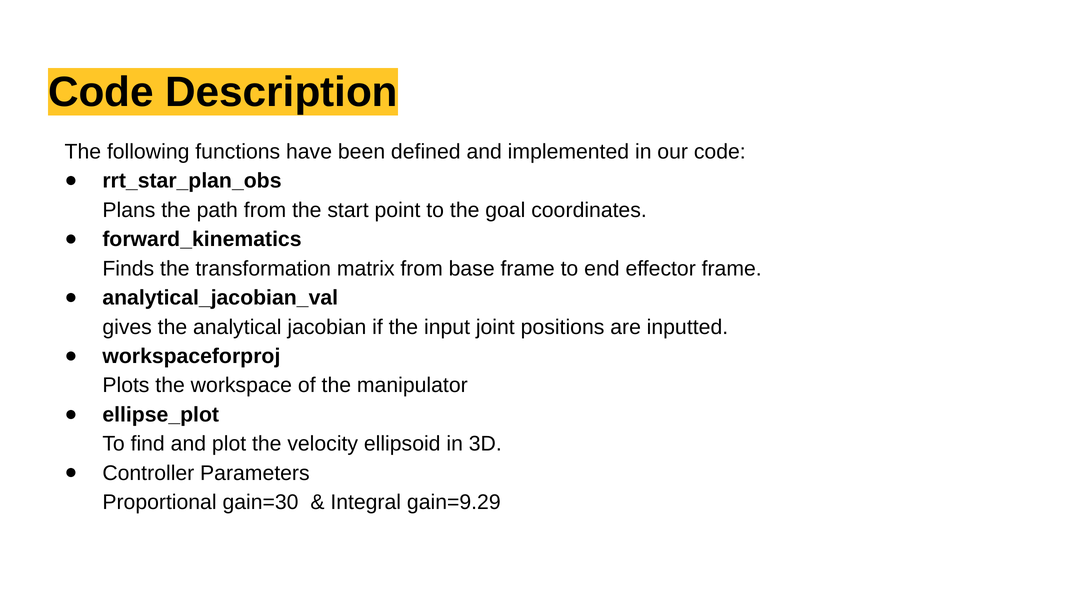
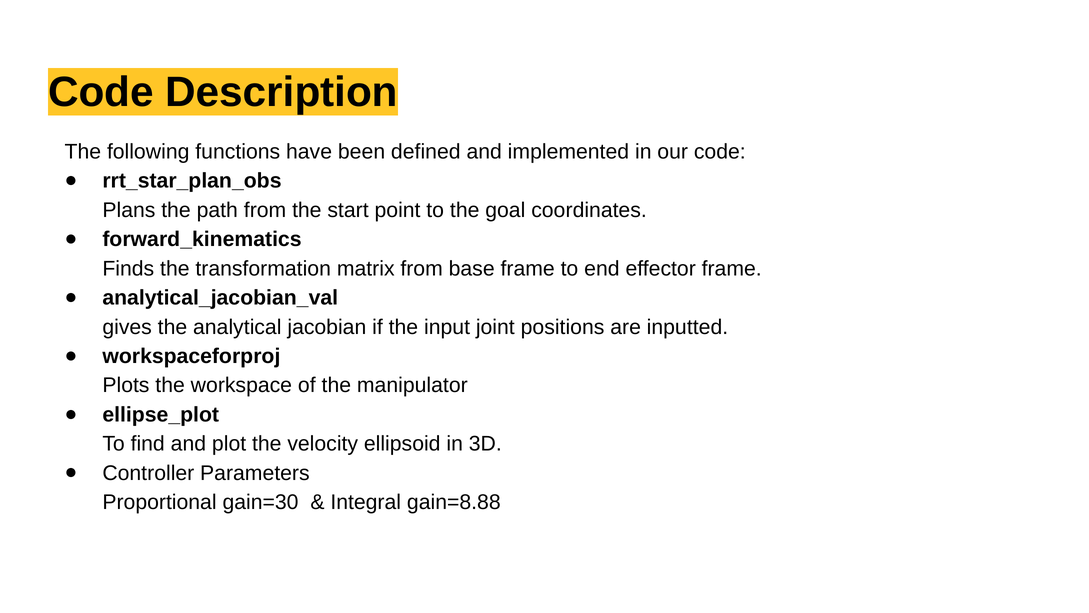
gain=9.29: gain=9.29 -> gain=8.88
